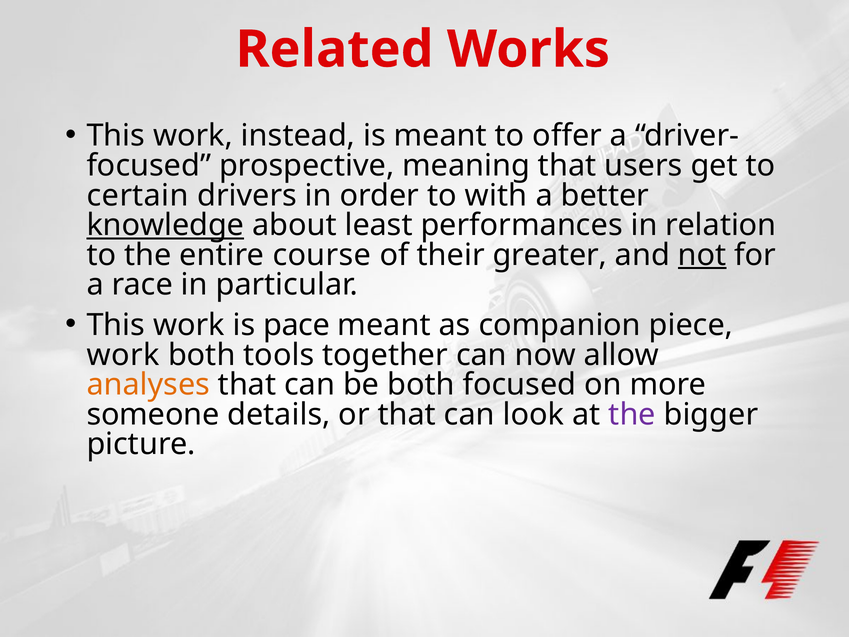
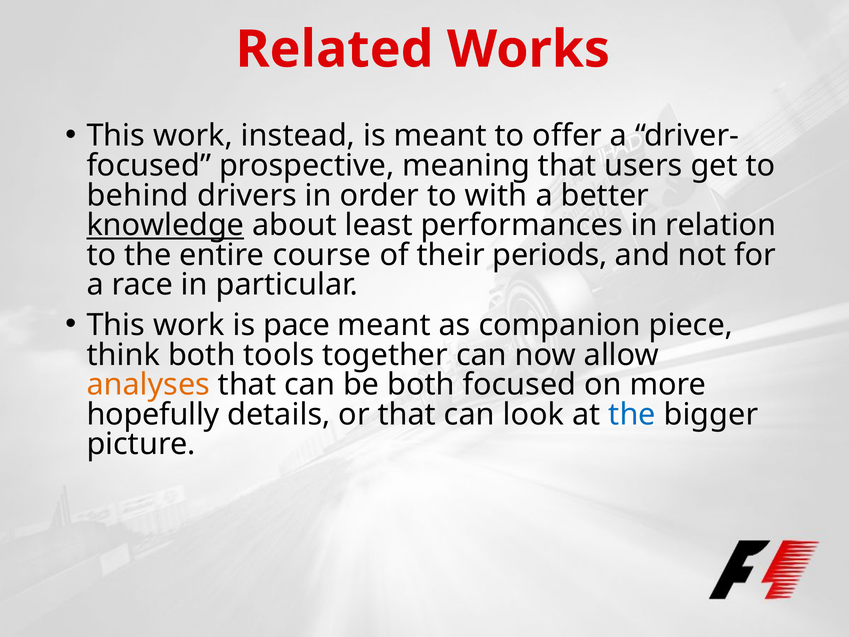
certain: certain -> behind
greater: greater -> periods
not underline: present -> none
work at (123, 355): work -> think
someone: someone -> hopefully
the at (632, 414) colour: purple -> blue
